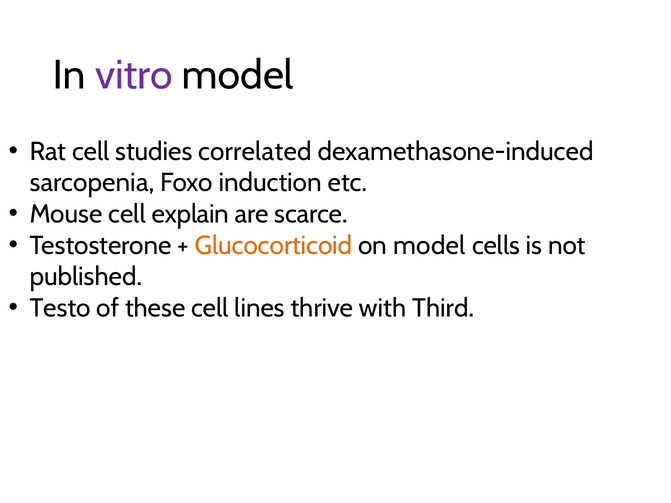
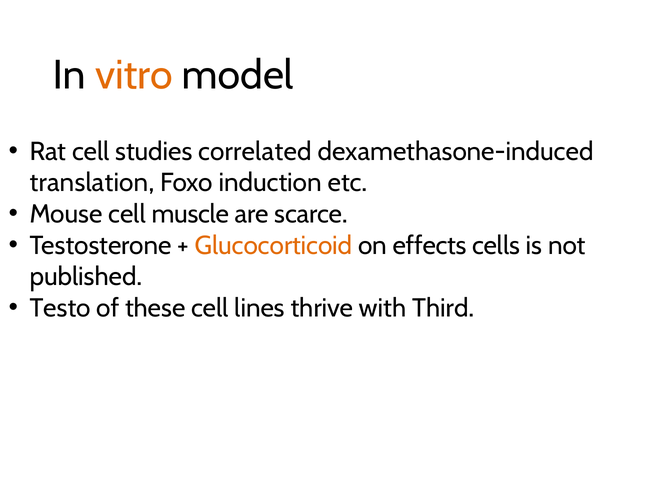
vitro colour: purple -> orange
sarcopenia: sarcopenia -> translation
explain: explain -> muscle
on model: model -> effects
